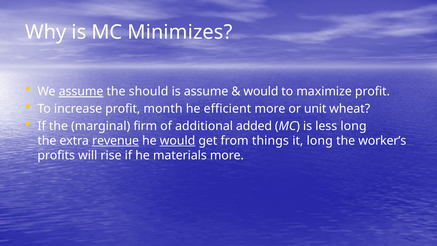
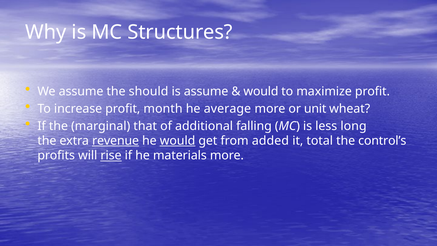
Minimizes: Minimizes -> Structures
assume at (81, 91) underline: present -> none
efficient: efficient -> average
firm: firm -> that
added: added -> falling
things: things -> added
it long: long -> total
worker’s: worker’s -> control’s
rise underline: none -> present
